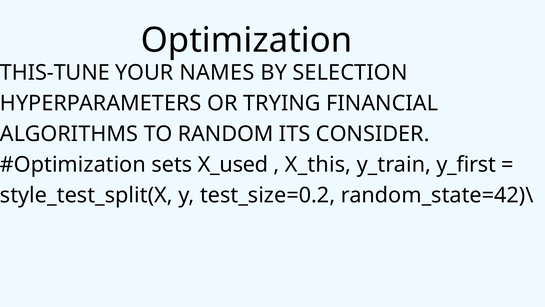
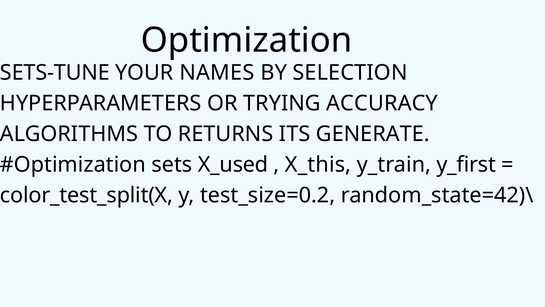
THIS-TUNE: THIS-TUNE -> SETS-TUNE
FINANCIAL: FINANCIAL -> ACCURACY
RANDOM: RANDOM -> RETURNS
CONSIDER: CONSIDER -> GENERATE
style_test_split(X: style_test_split(X -> color_test_split(X
